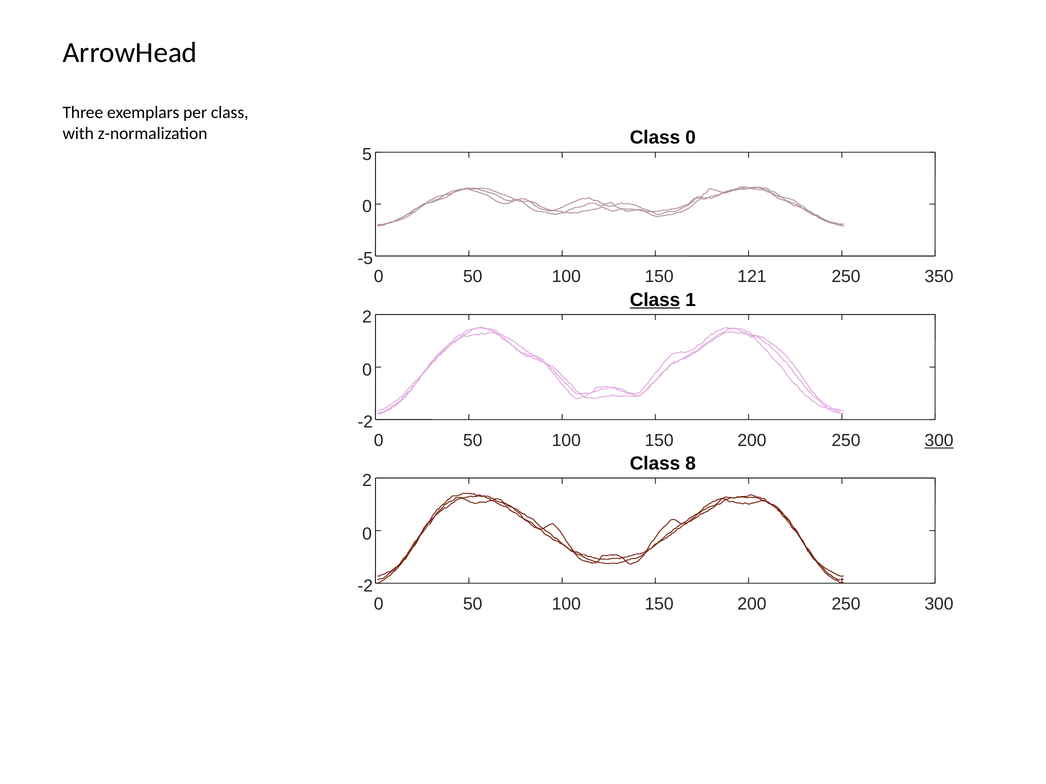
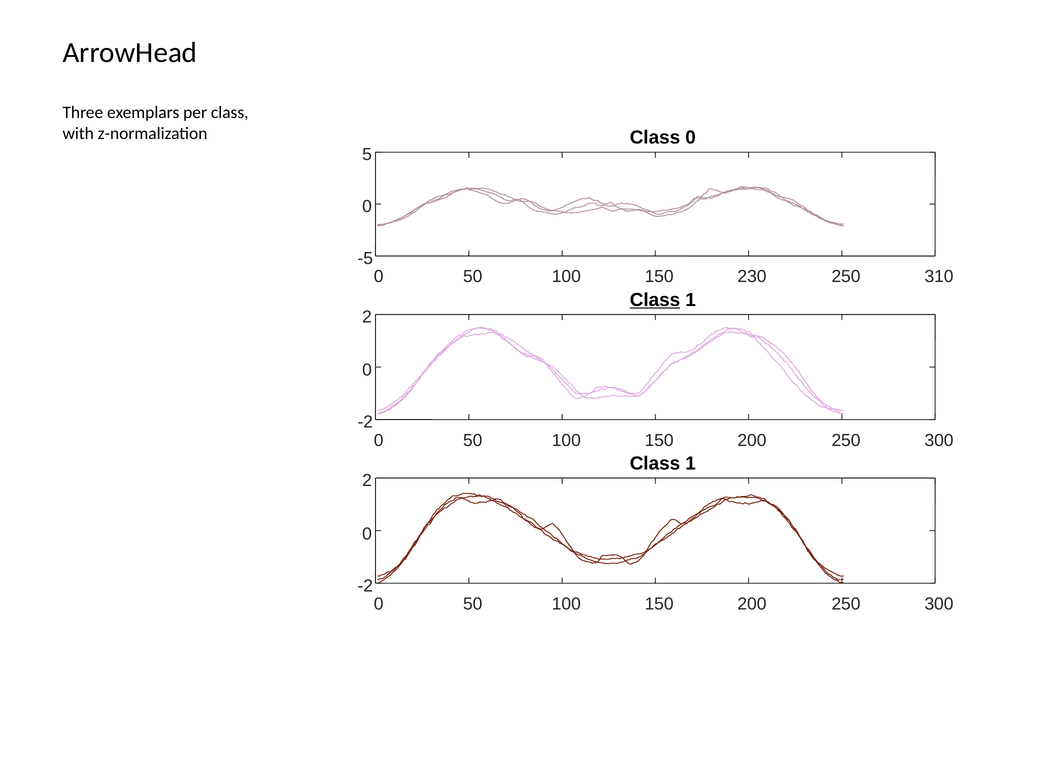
121: 121 -> 230
350: 350 -> 310
300 at (939, 441) underline: present -> none
8 at (691, 464): 8 -> 1
